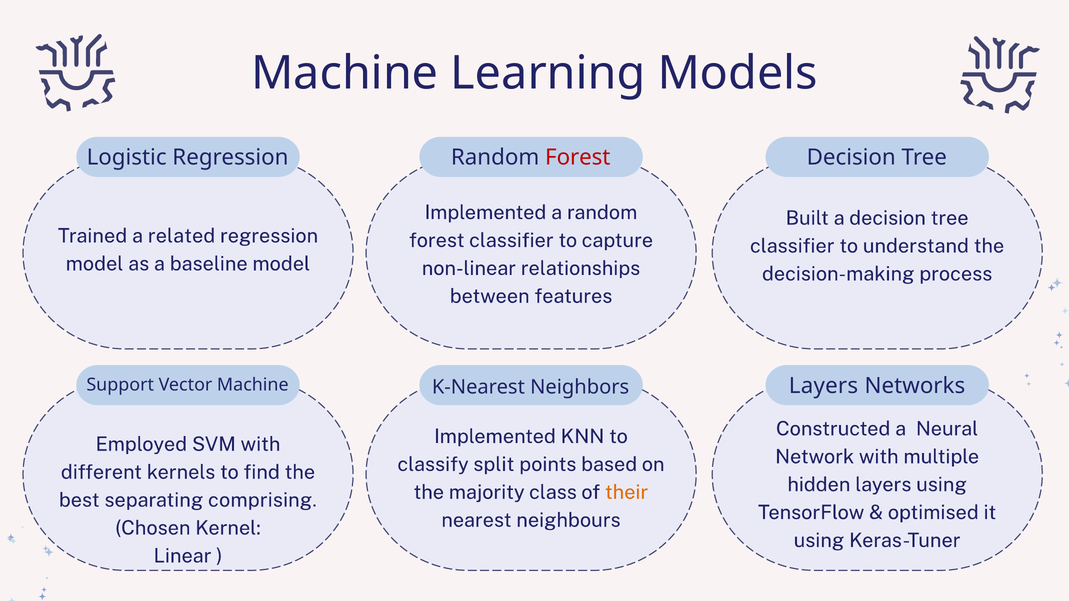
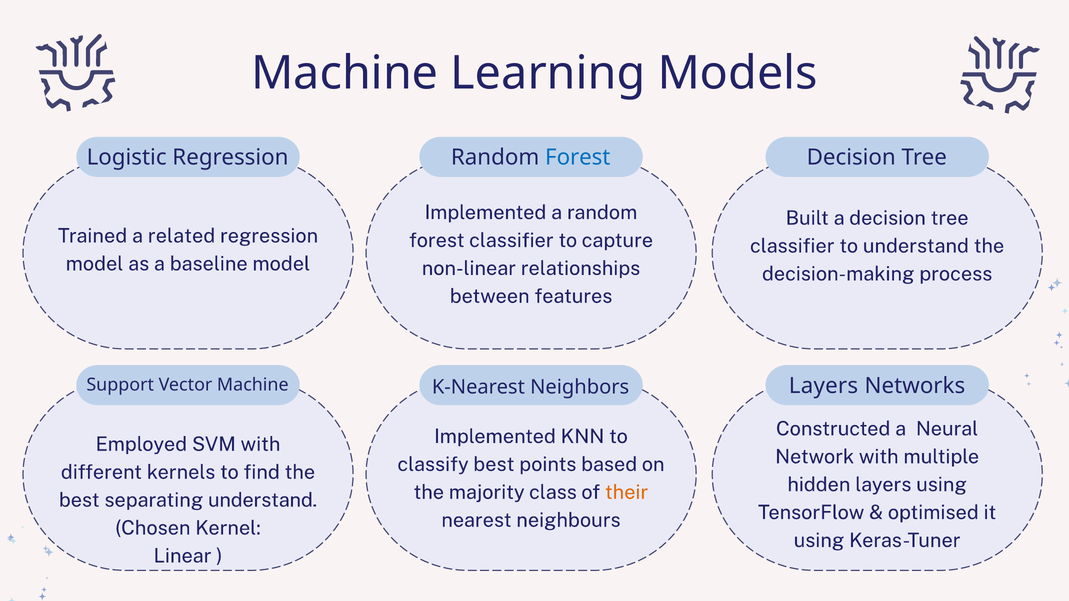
Forest at (578, 158) colour: red -> blue
classify split: split -> best
separating comprising: comprising -> understand
